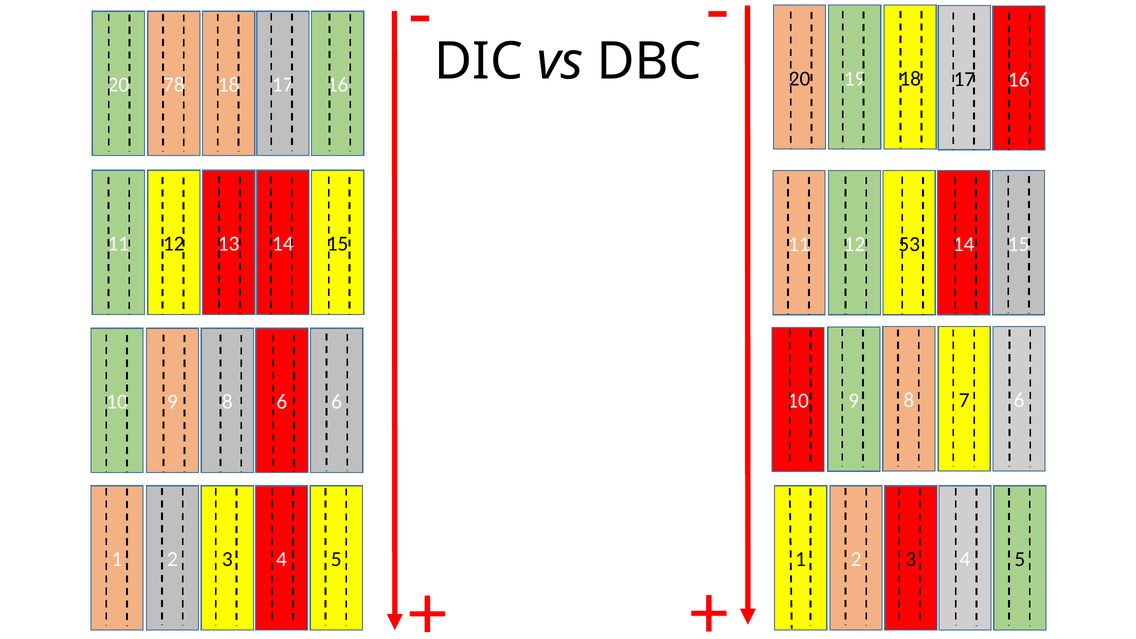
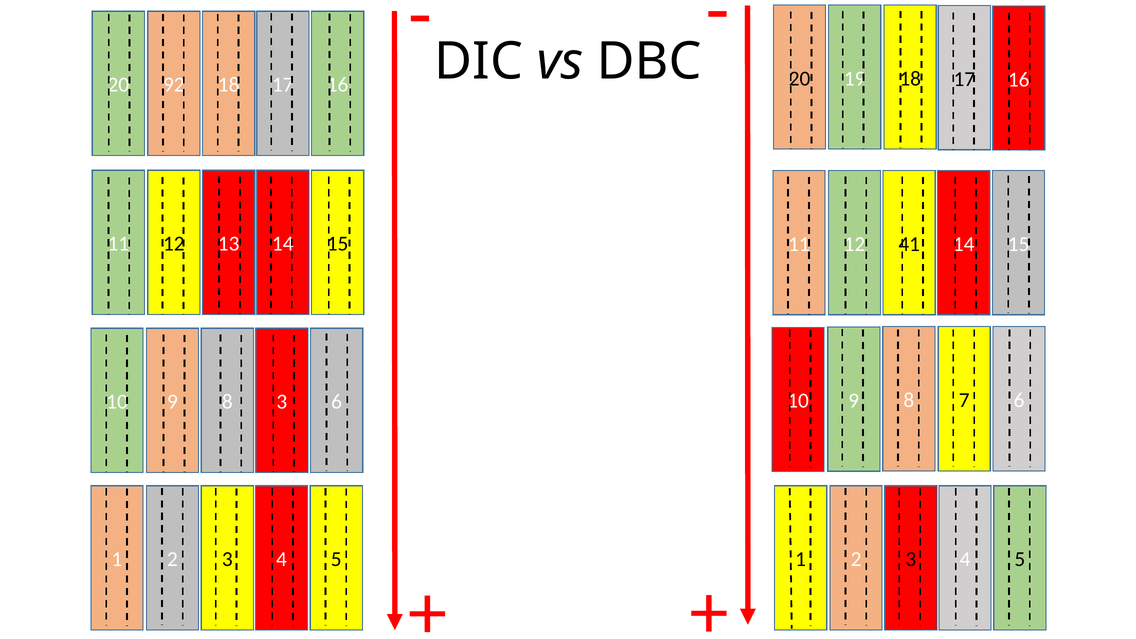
78: 78 -> 92
53: 53 -> 41
8 6: 6 -> 3
